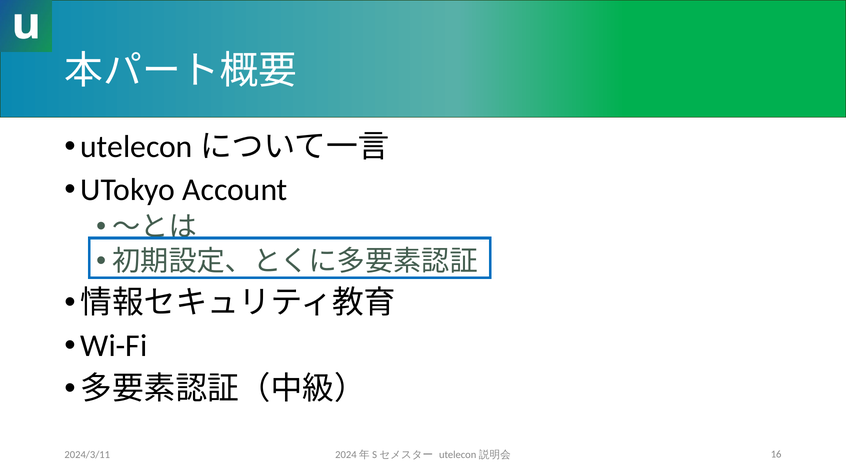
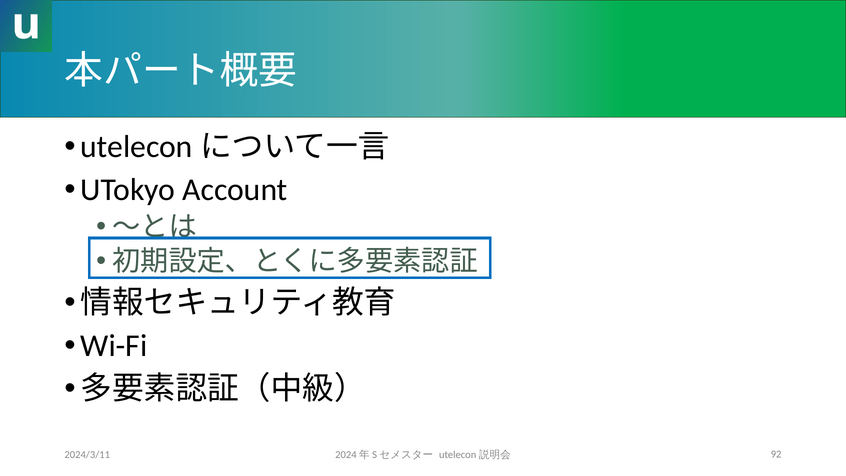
16: 16 -> 92
